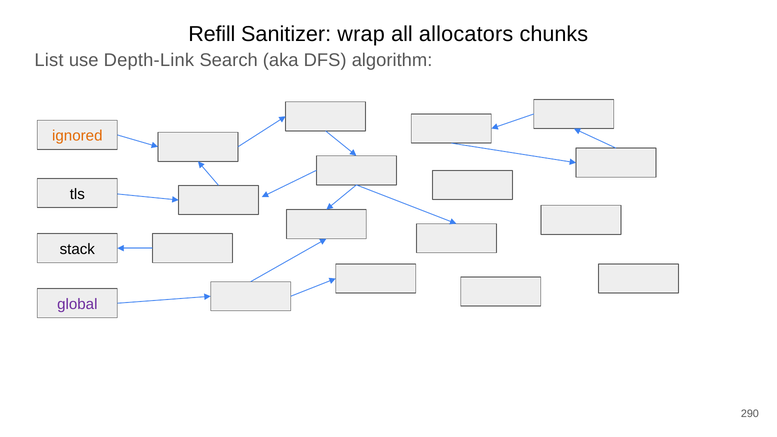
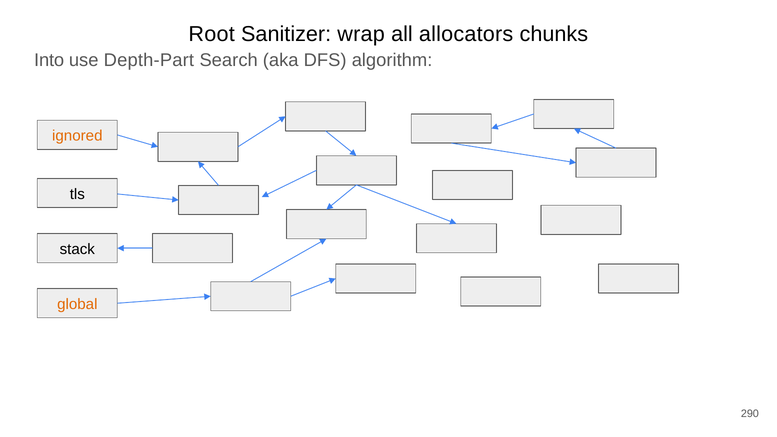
Refill: Refill -> Root
List: List -> Into
Depth-Link: Depth-Link -> Depth-Part
global colour: purple -> orange
